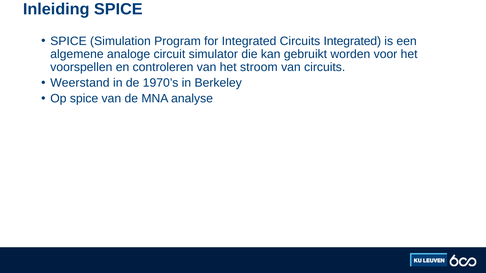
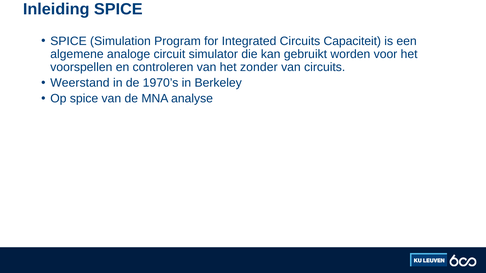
Circuits Integrated: Integrated -> Capaciteit
stroom: stroom -> zonder
